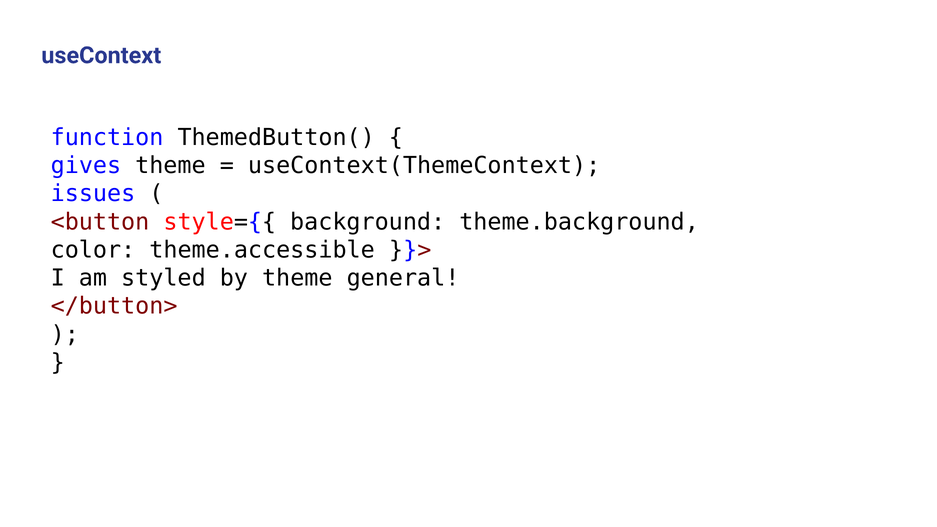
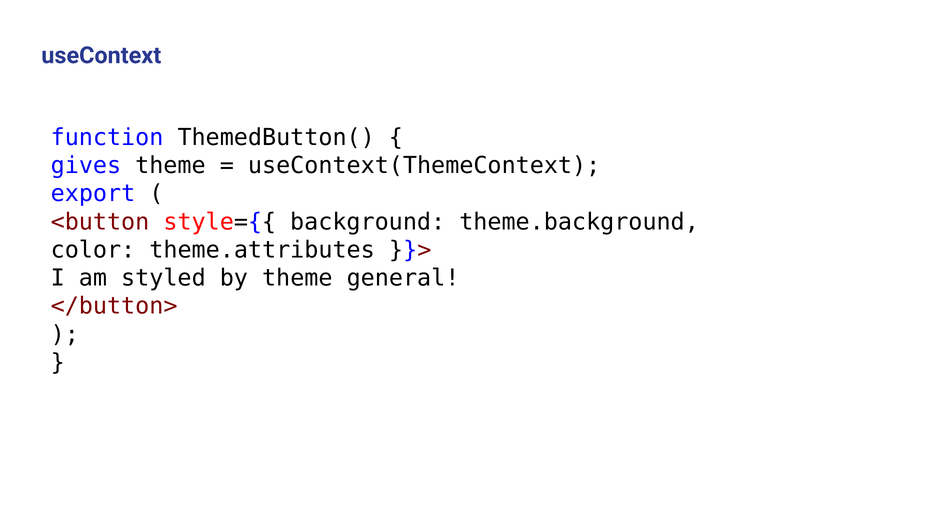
issues: issues -> export
theme.accessible: theme.accessible -> theme.attributes
